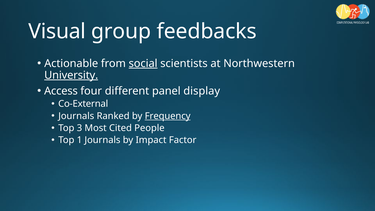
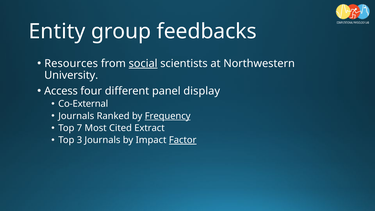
Visual: Visual -> Entity
Actionable: Actionable -> Resources
University underline: present -> none
3: 3 -> 7
People: People -> Extract
1: 1 -> 3
Factor underline: none -> present
